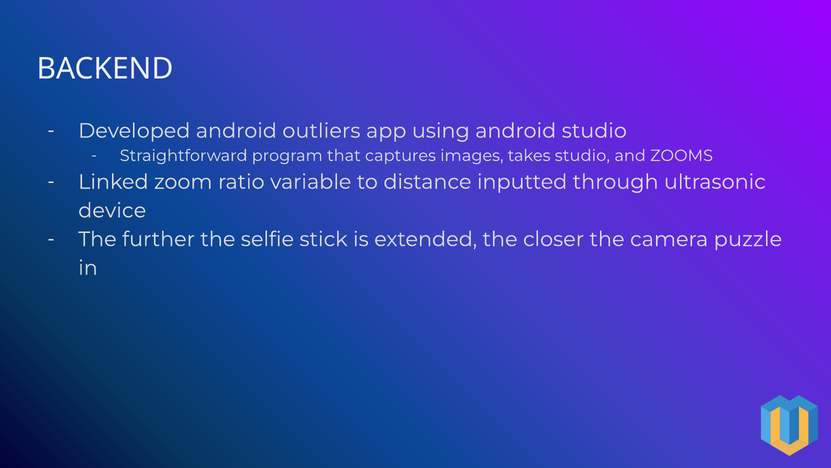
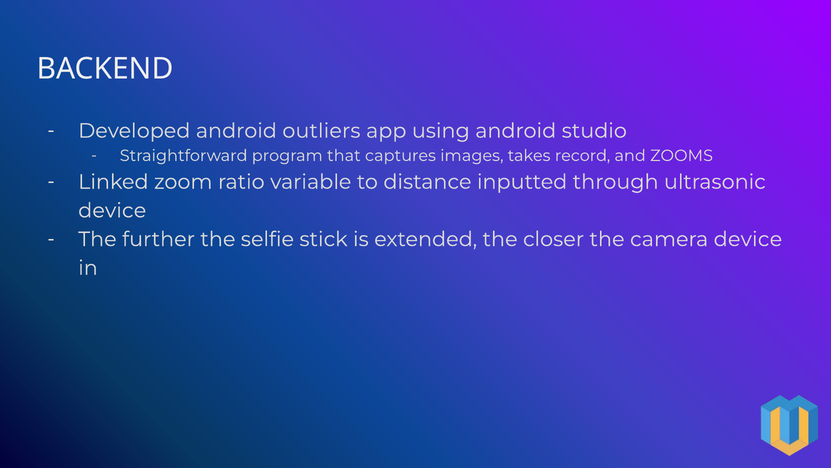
takes studio: studio -> record
camera puzzle: puzzle -> device
